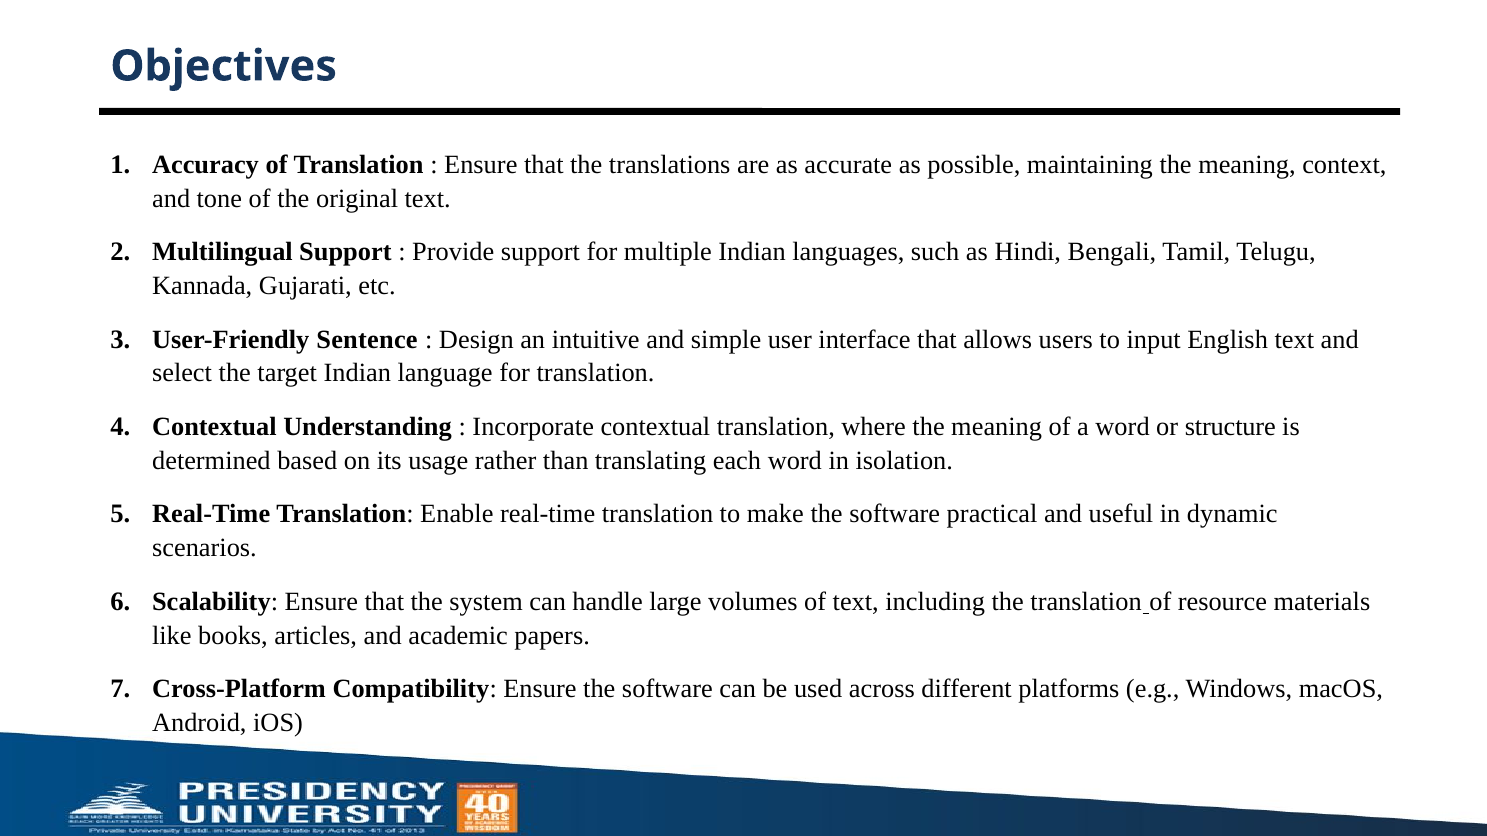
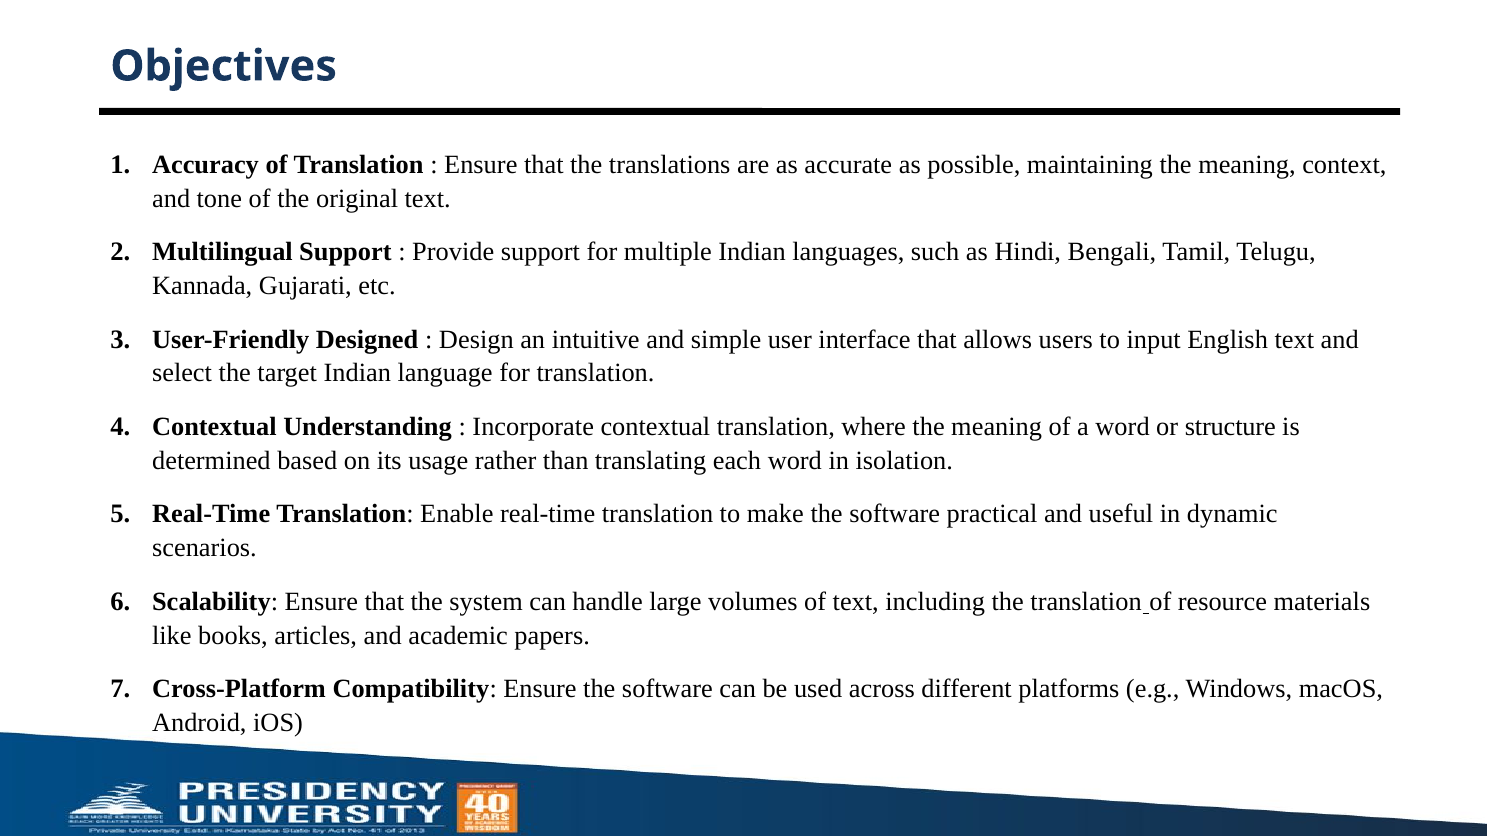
Sentence: Sentence -> Designed
